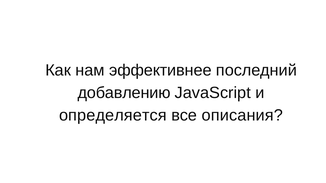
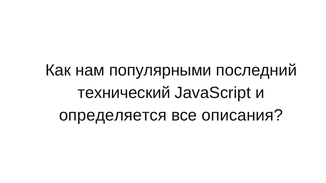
эффективнее: эффективнее -> популярными
добавлению: добавлению -> технический
